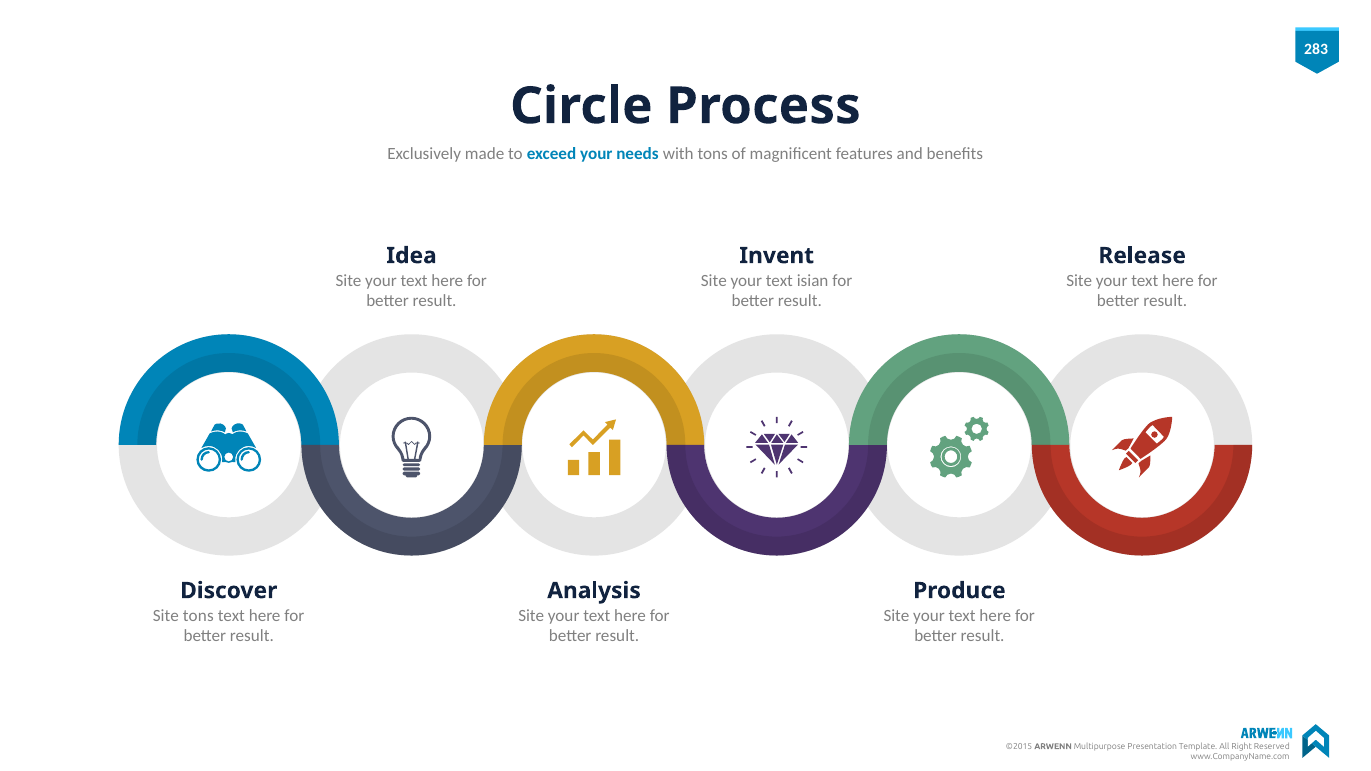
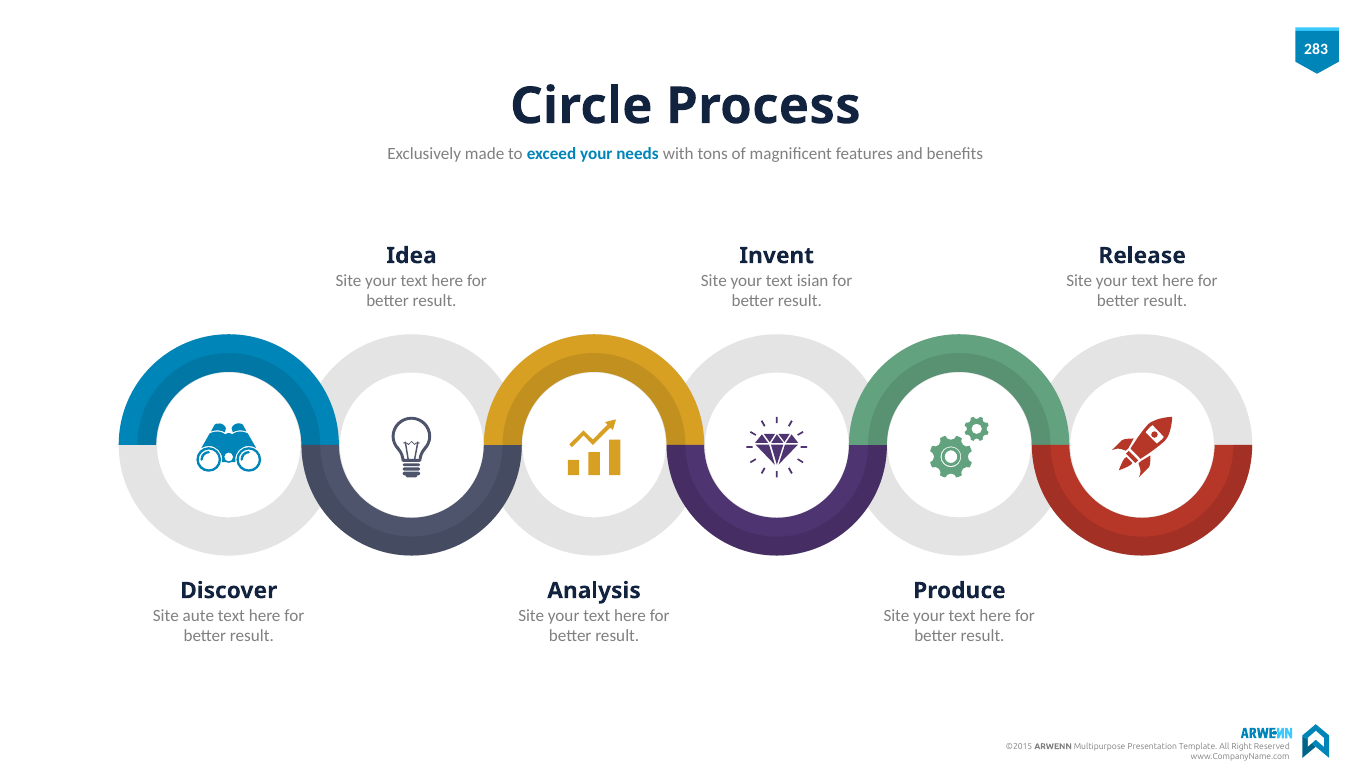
Site tons: tons -> aute
